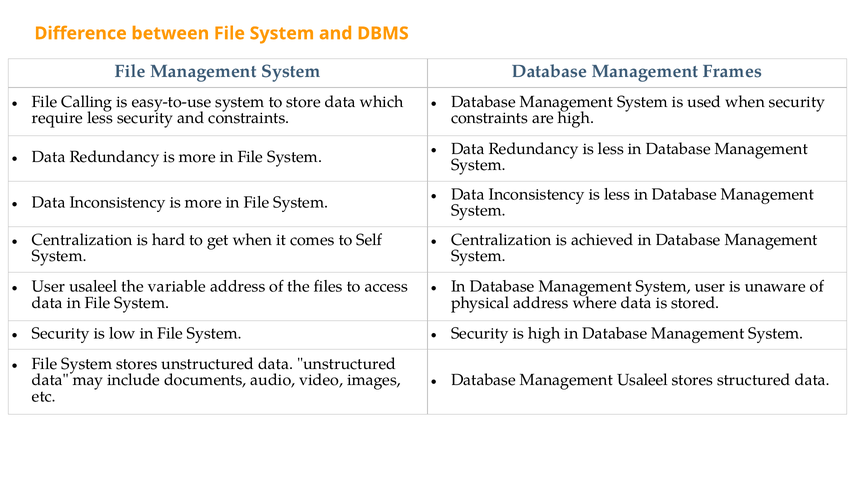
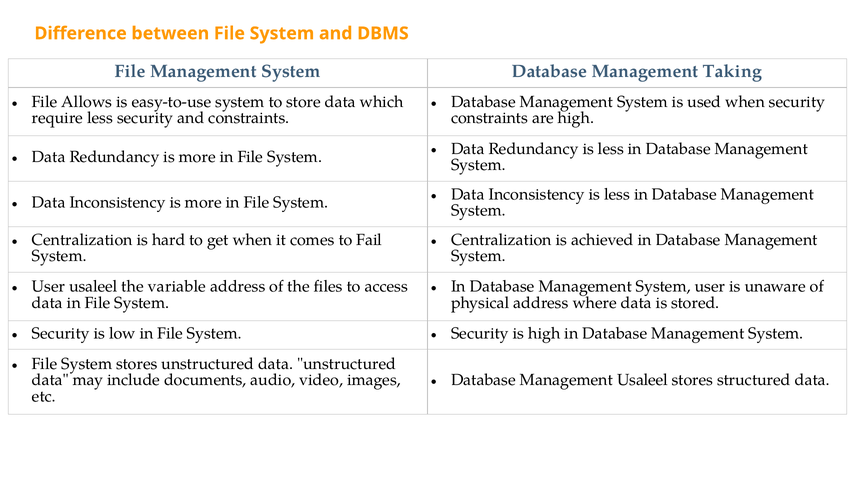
Frames: Frames -> Taking
Calling: Calling -> Allows
Self: Self -> Fail
